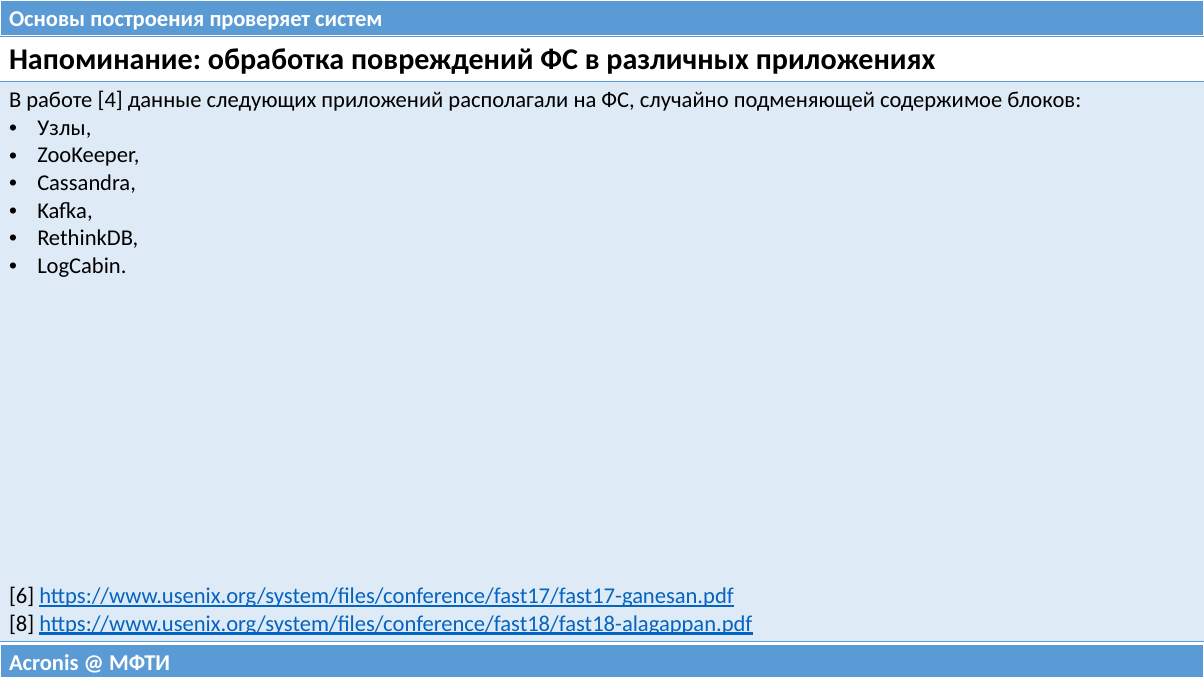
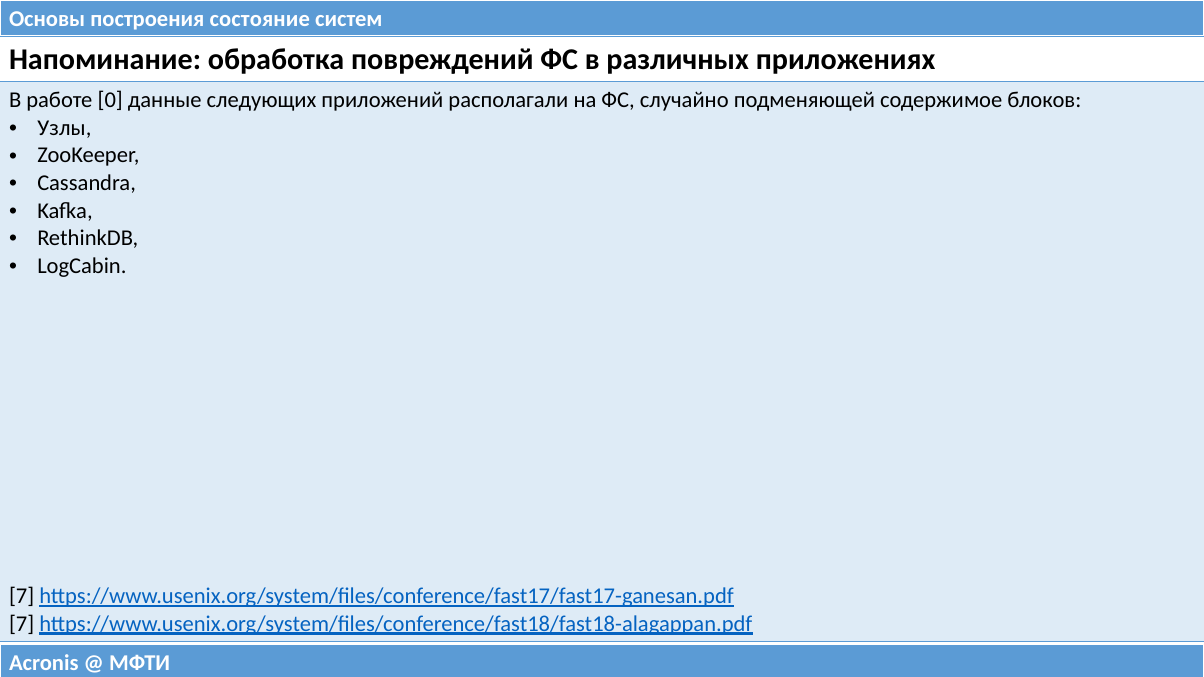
проверяет: проверяет -> состояние
4: 4 -> 0
6 at (22, 596): 6 -> 7
8 at (22, 624): 8 -> 7
